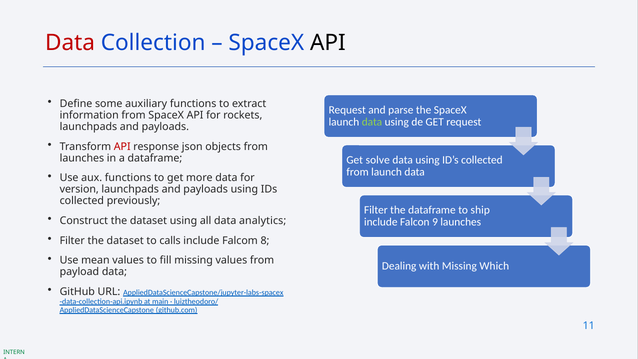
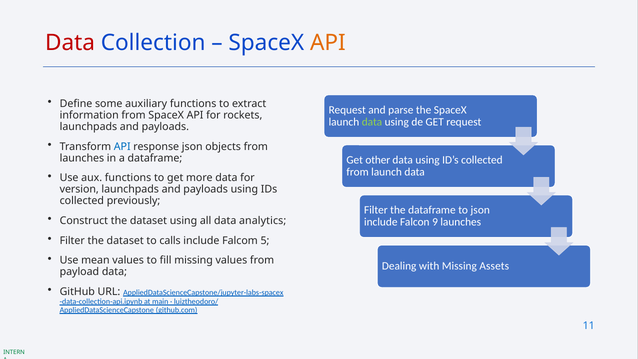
API at (328, 43) colour: black -> orange
API at (122, 147) colour: red -> blue
solve: solve -> other
to ship: ship -> json
8: 8 -> 5
Which: Which -> Assets
